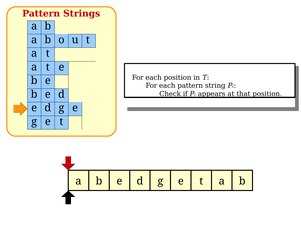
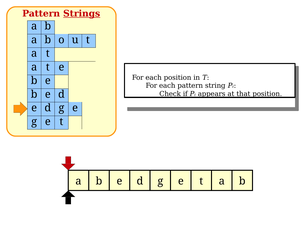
Strings underline: none -> present
